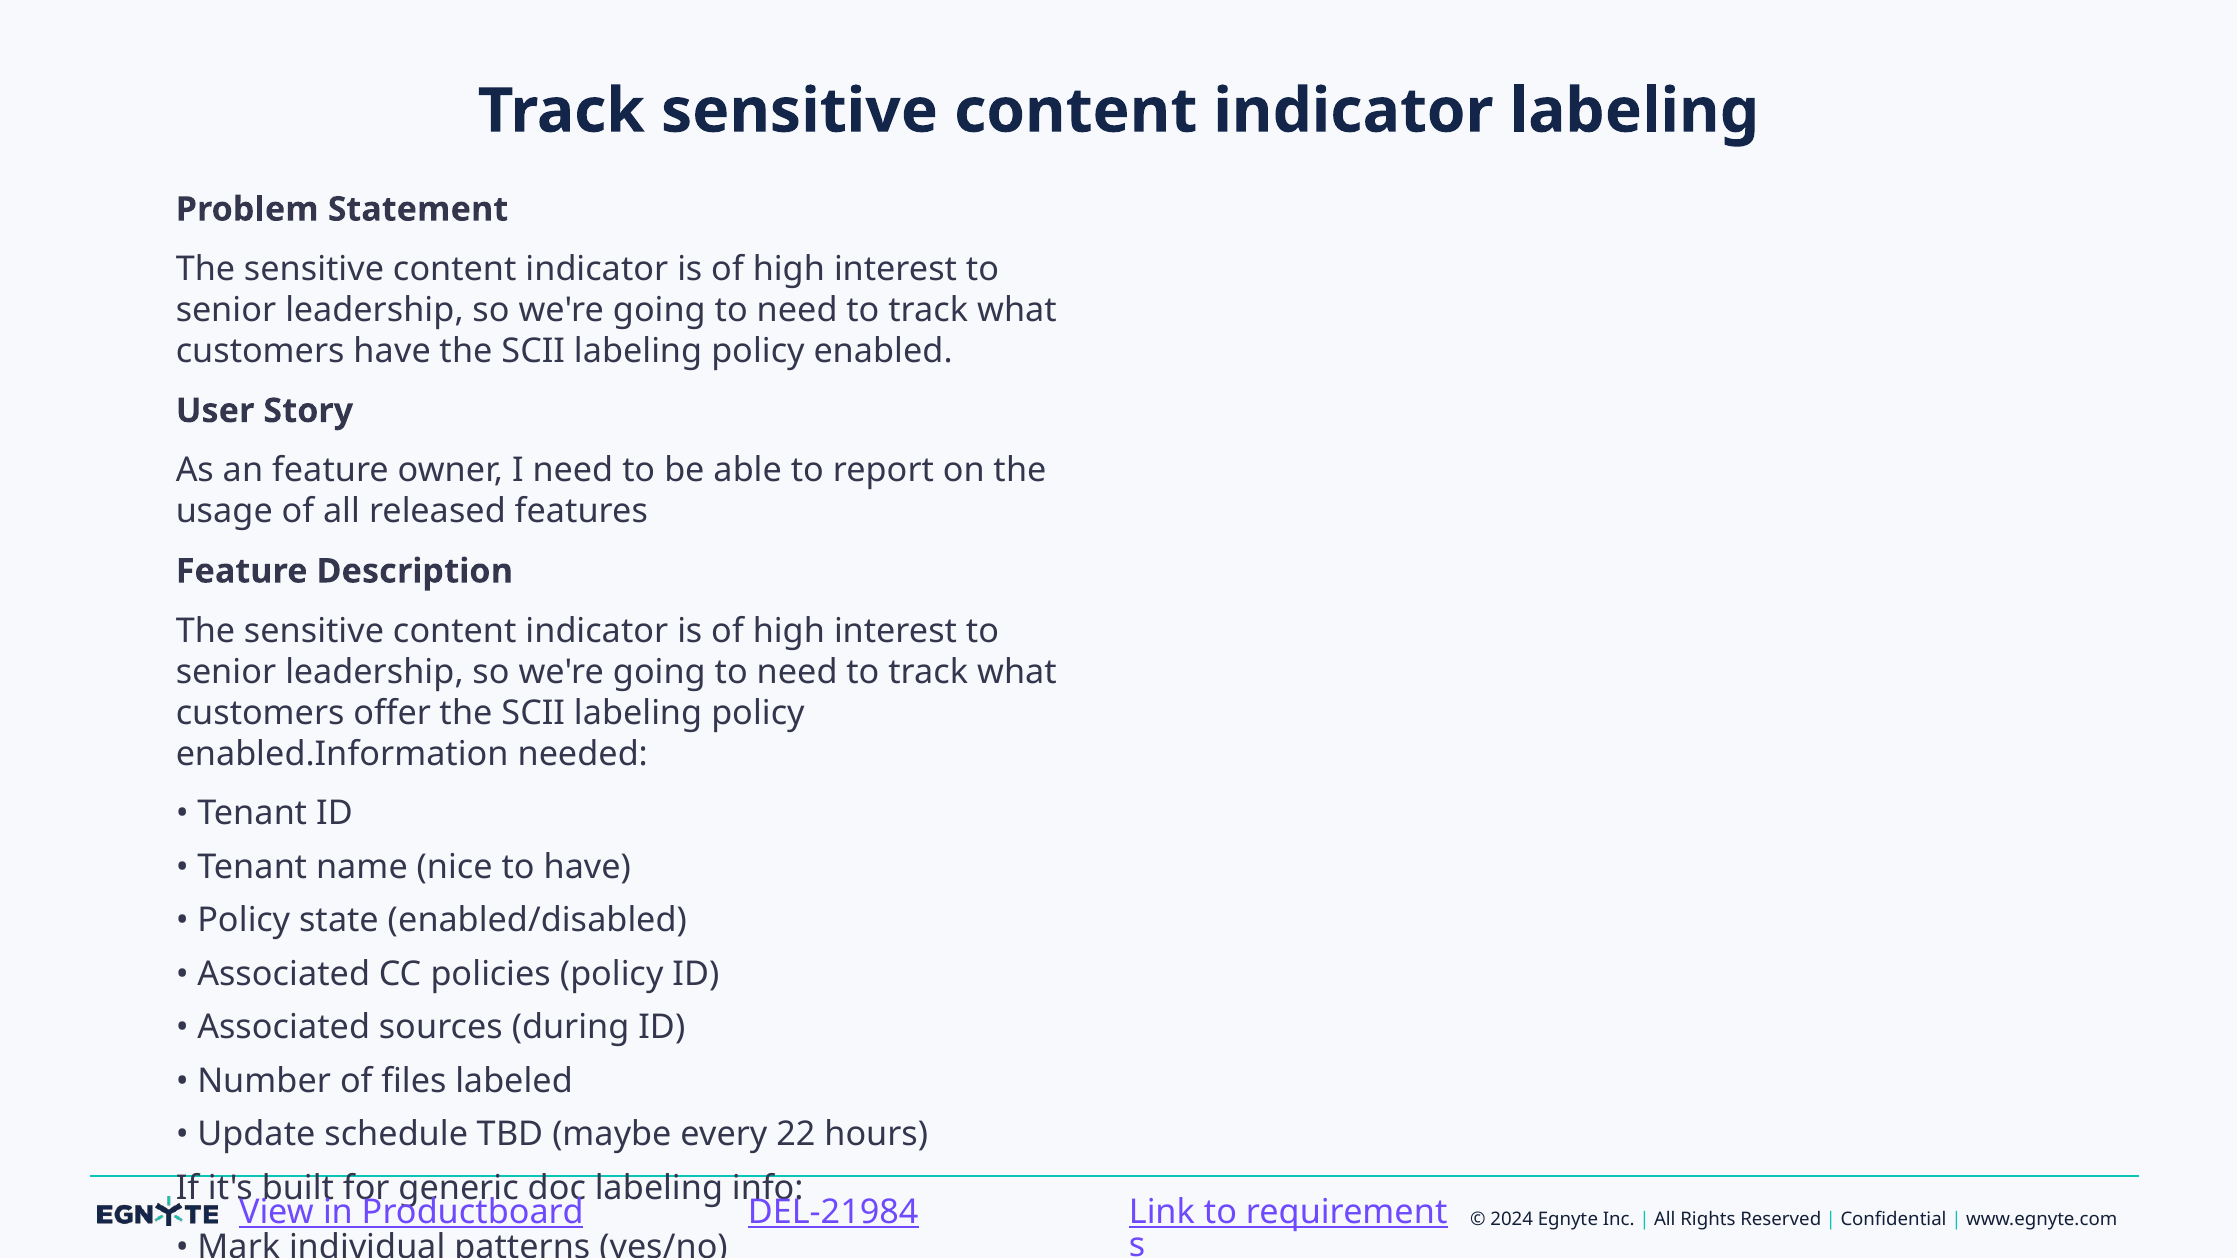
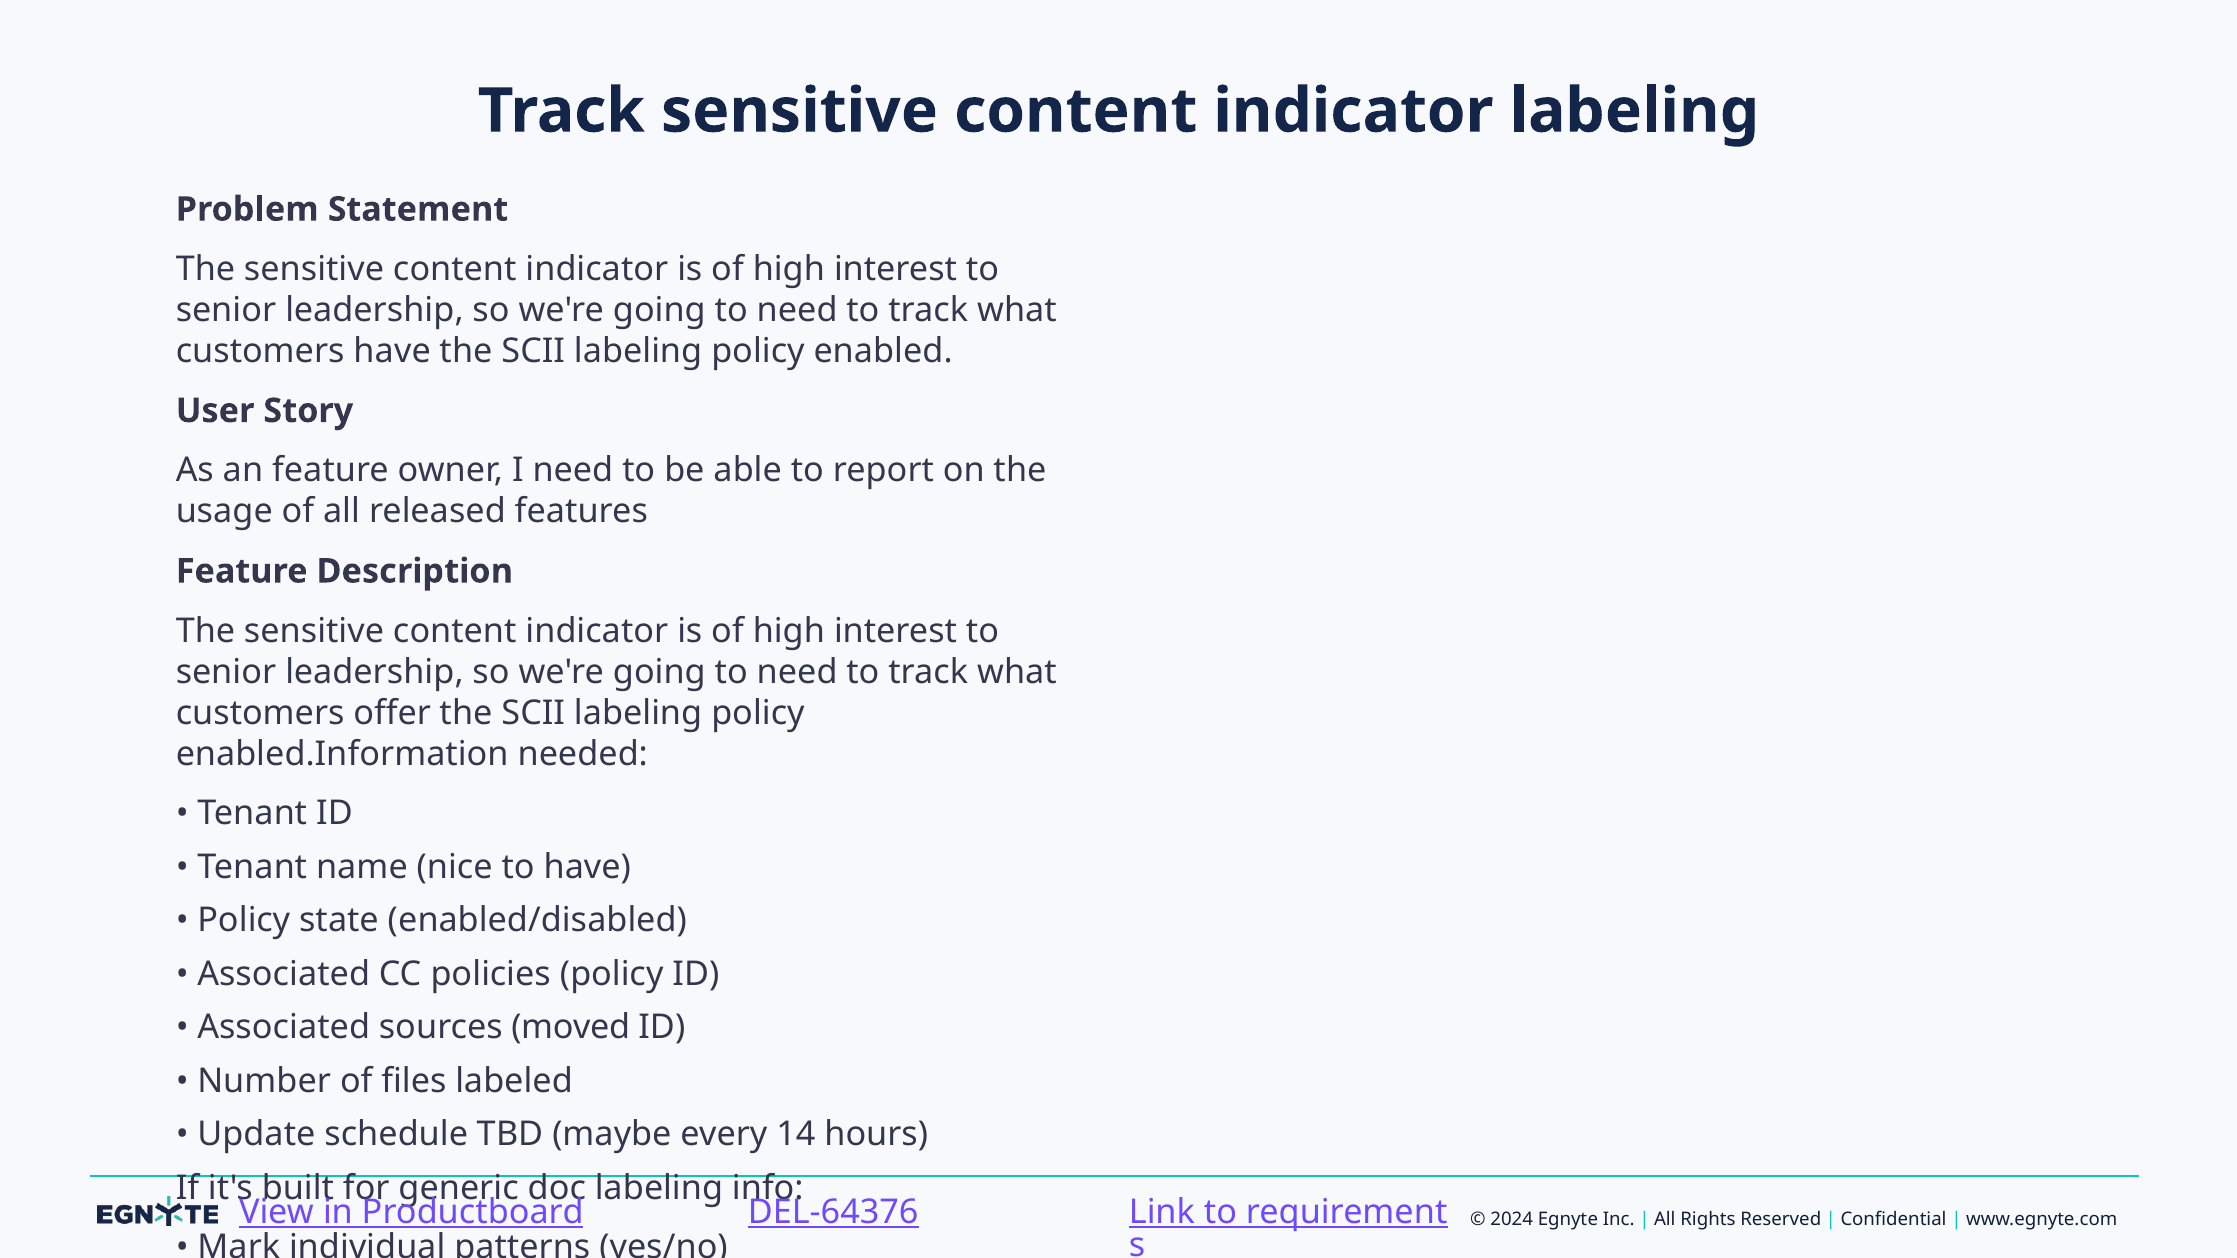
during: during -> moved
22: 22 -> 14
DEL-21984: DEL-21984 -> DEL-64376
